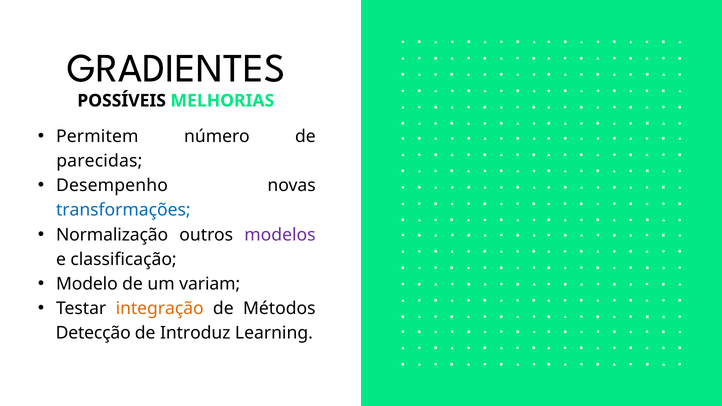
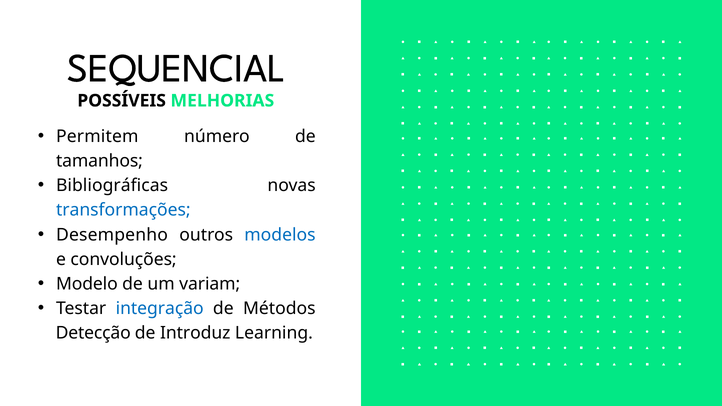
GRADIENTES: GRADIENTES -> SEQUENCIAL
parecidas: parecidas -> tamanhos
Desempenho: Desempenho -> Bibliográficas
Normalização: Normalização -> Desempenho
modelos colour: purple -> blue
classificação: classificação -> convoluções
integração colour: orange -> blue
